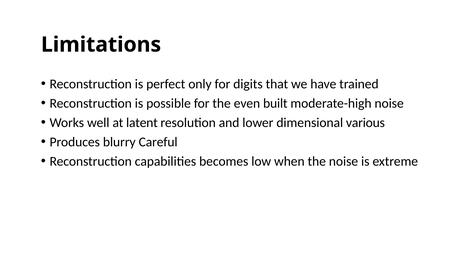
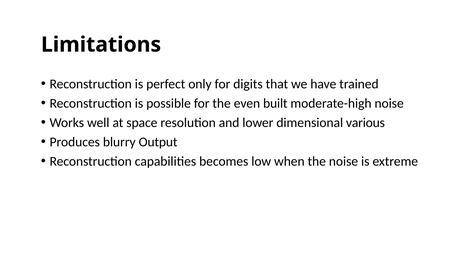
latent: latent -> space
Careful: Careful -> Output
